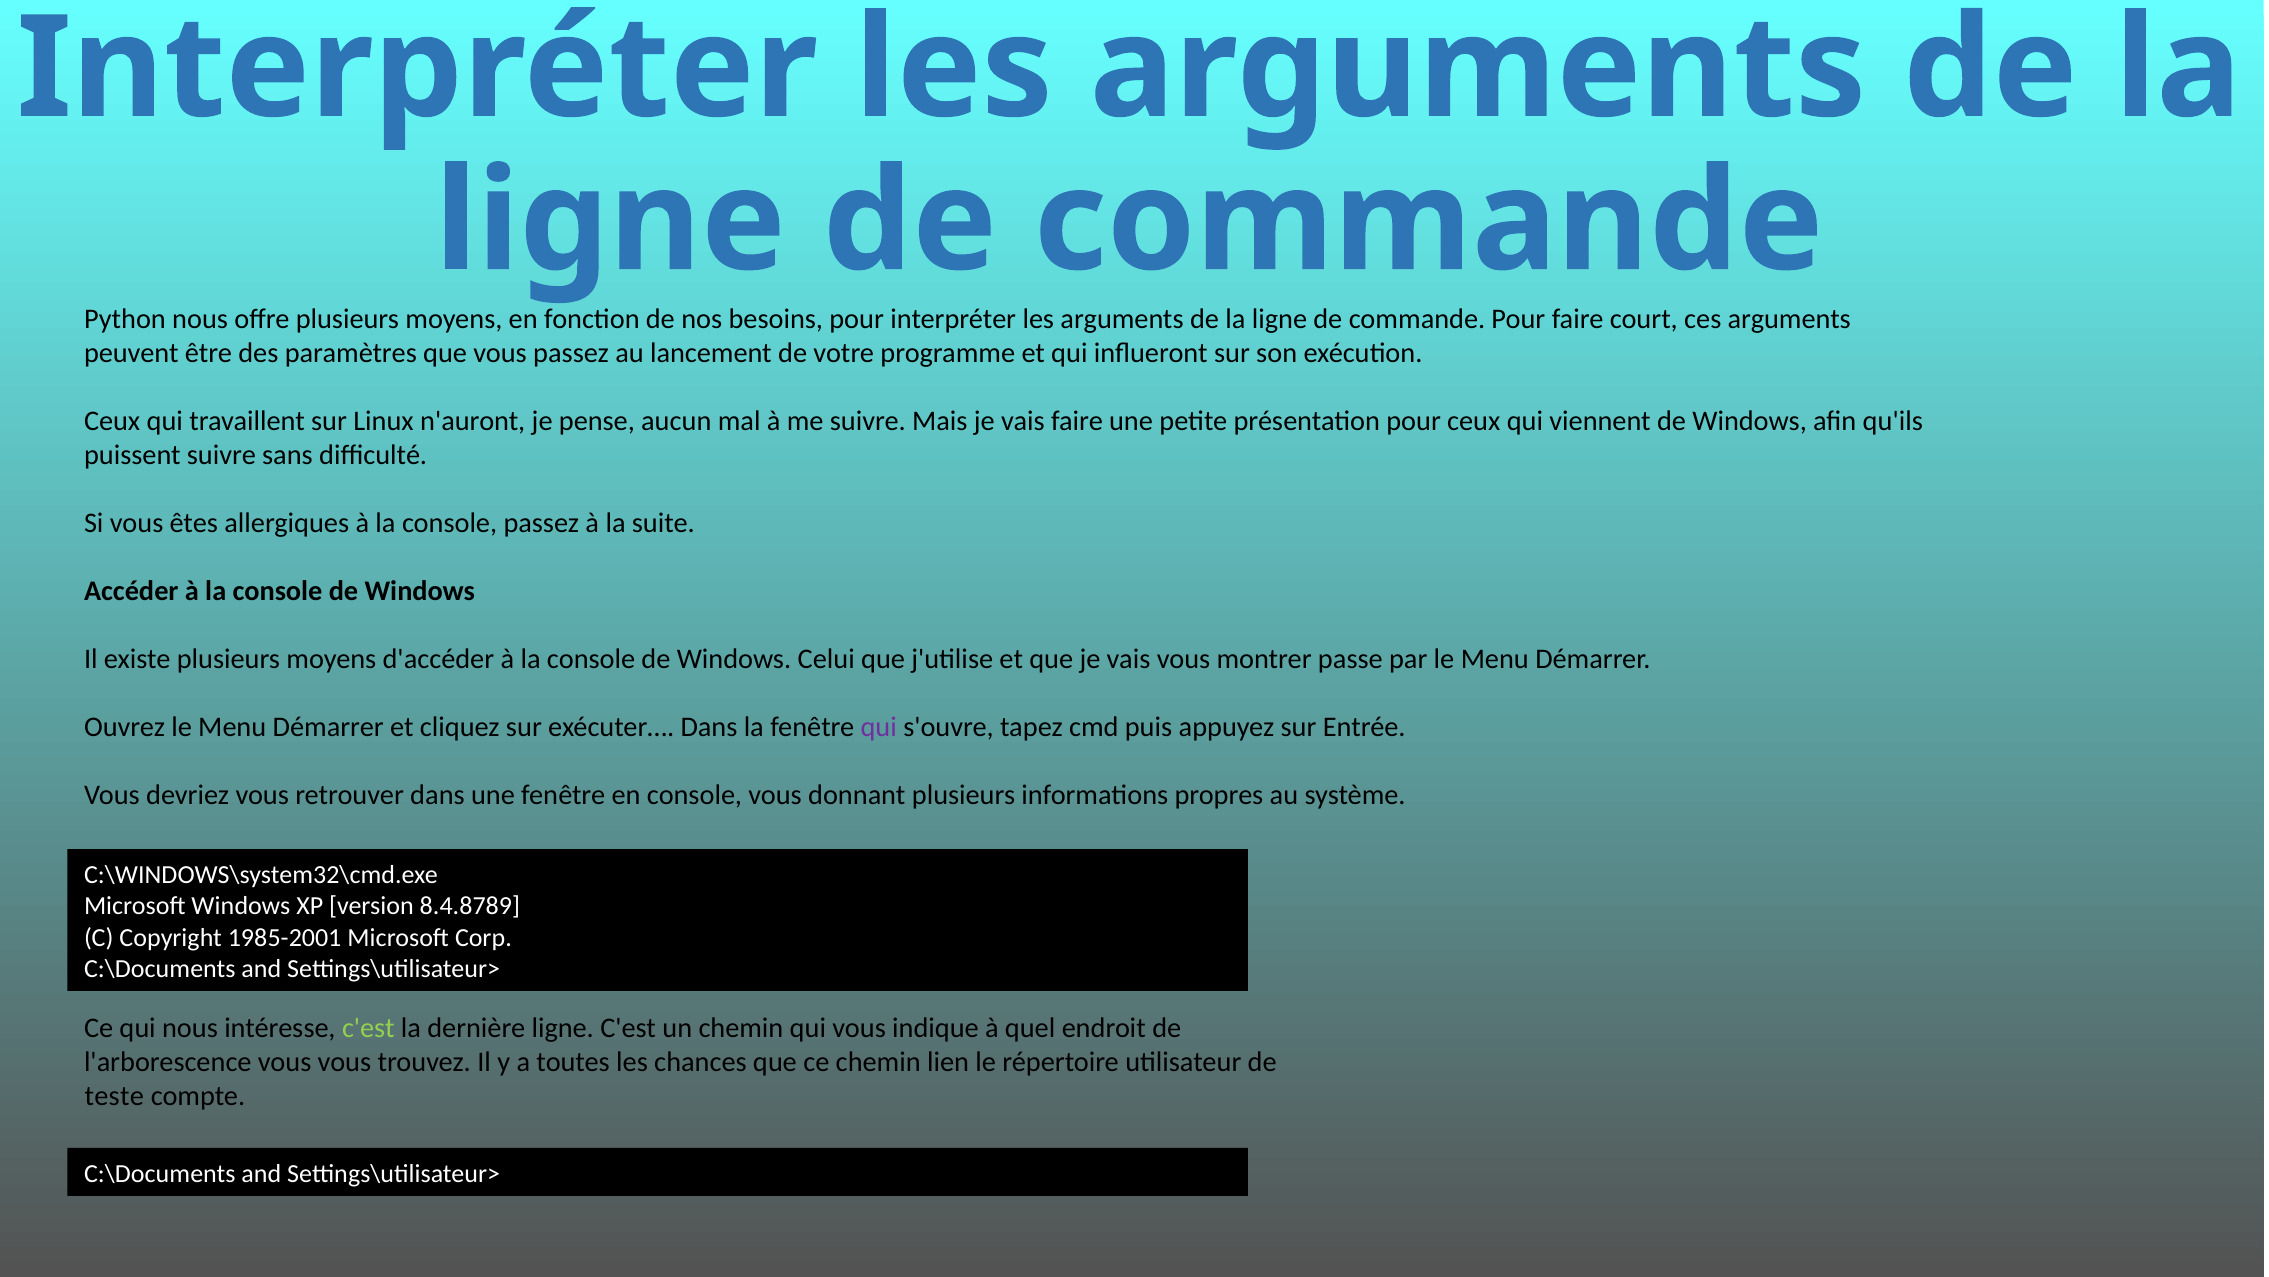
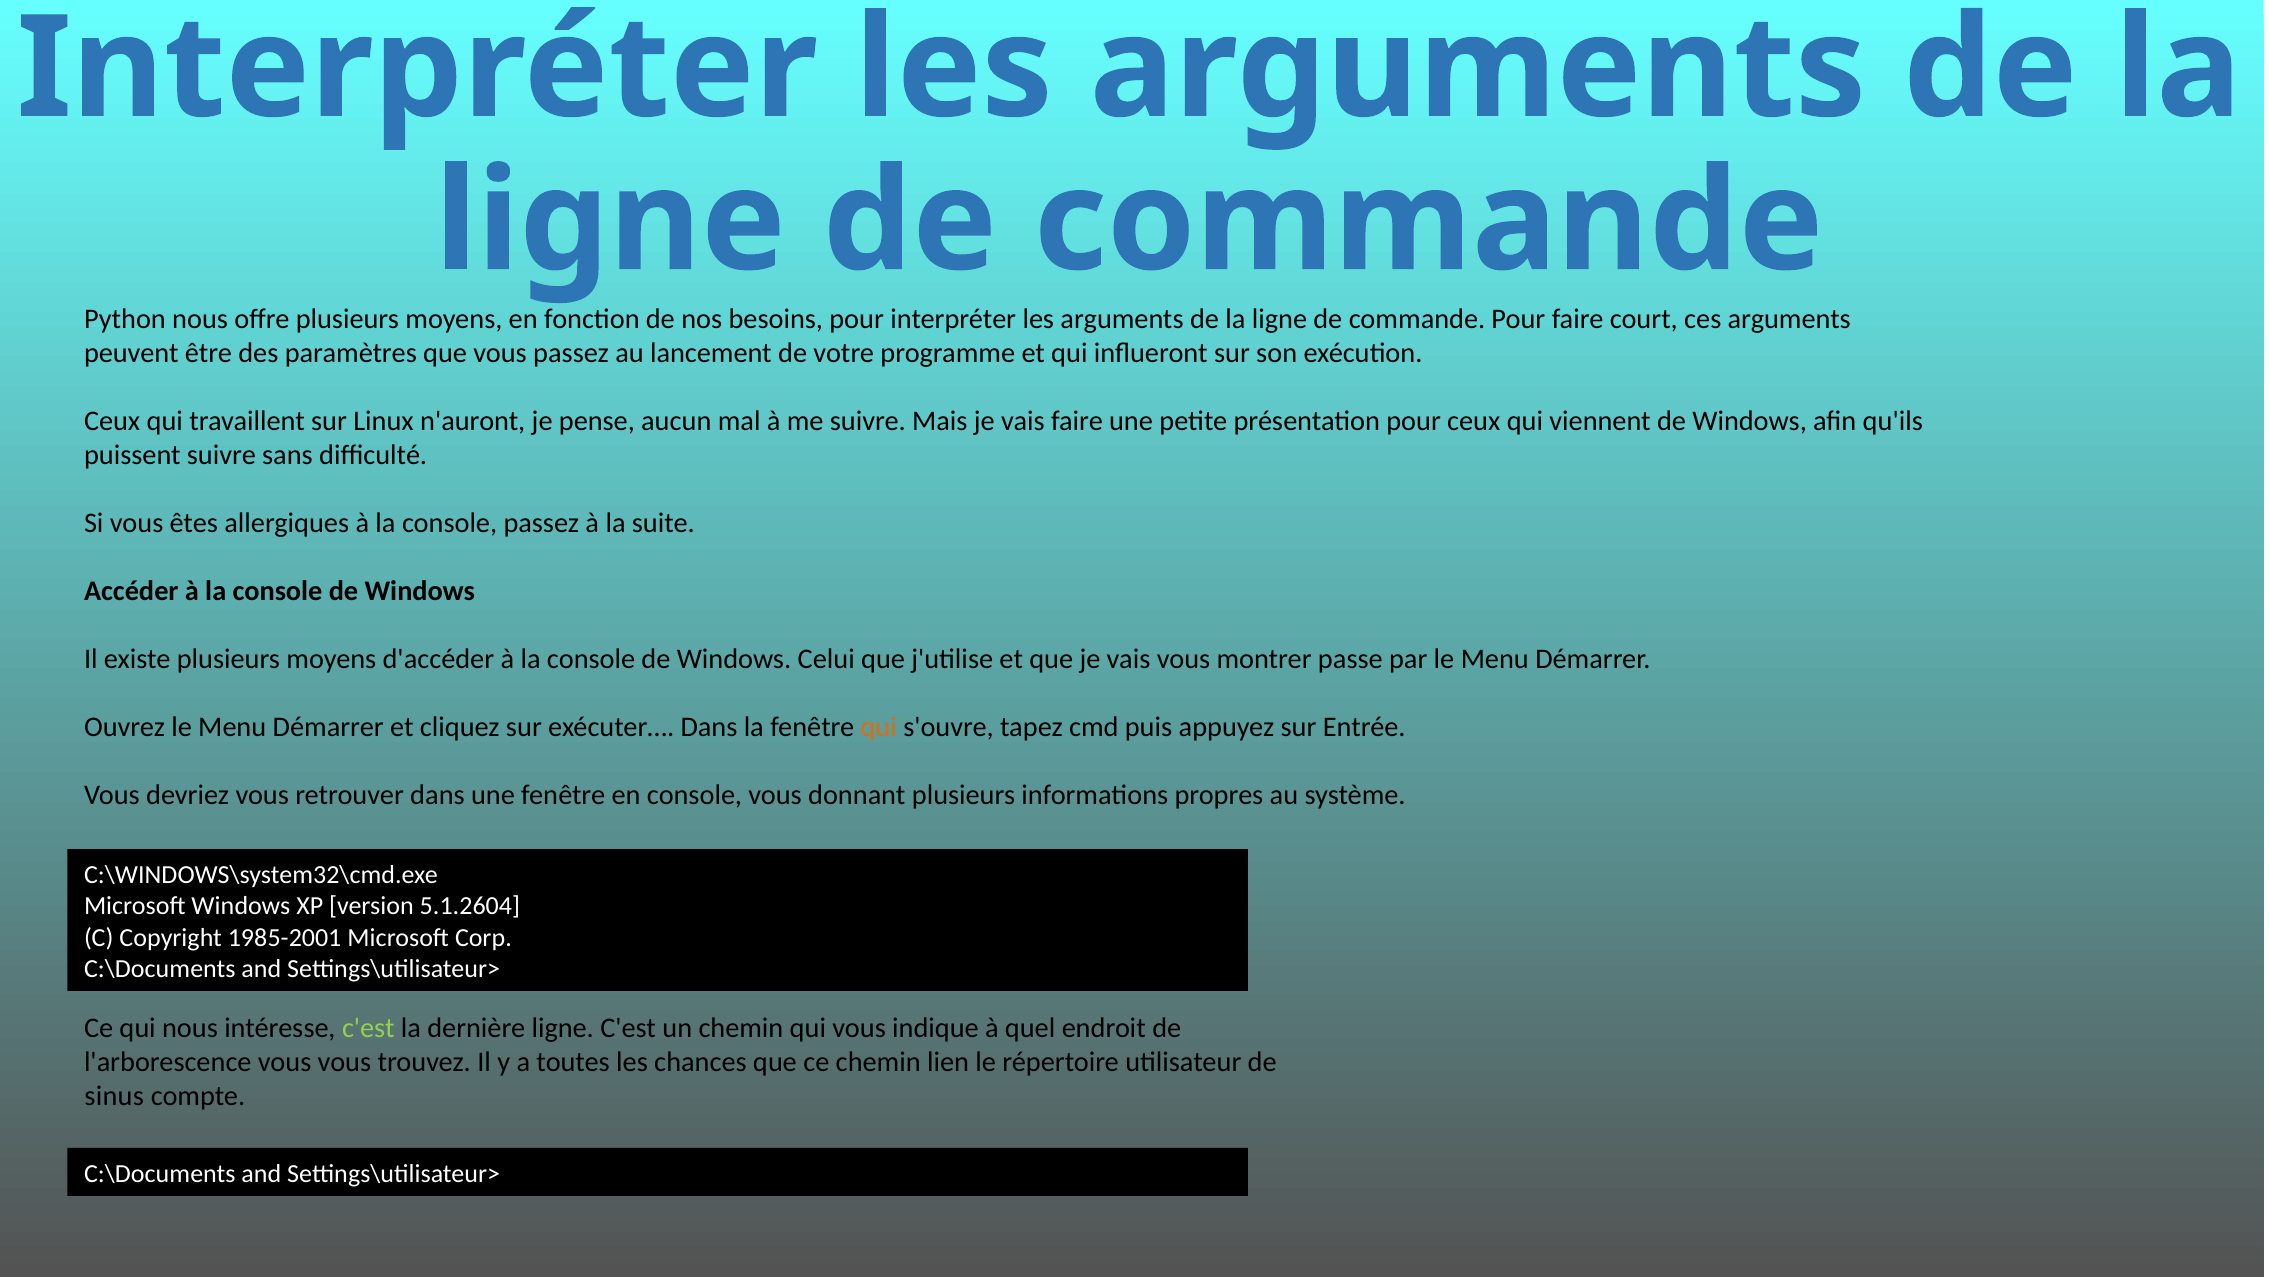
qui at (879, 727) colour: purple -> orange
8.4.8789: 8.4.8789 -> 5.1.2604
teste: teste -> sinus
